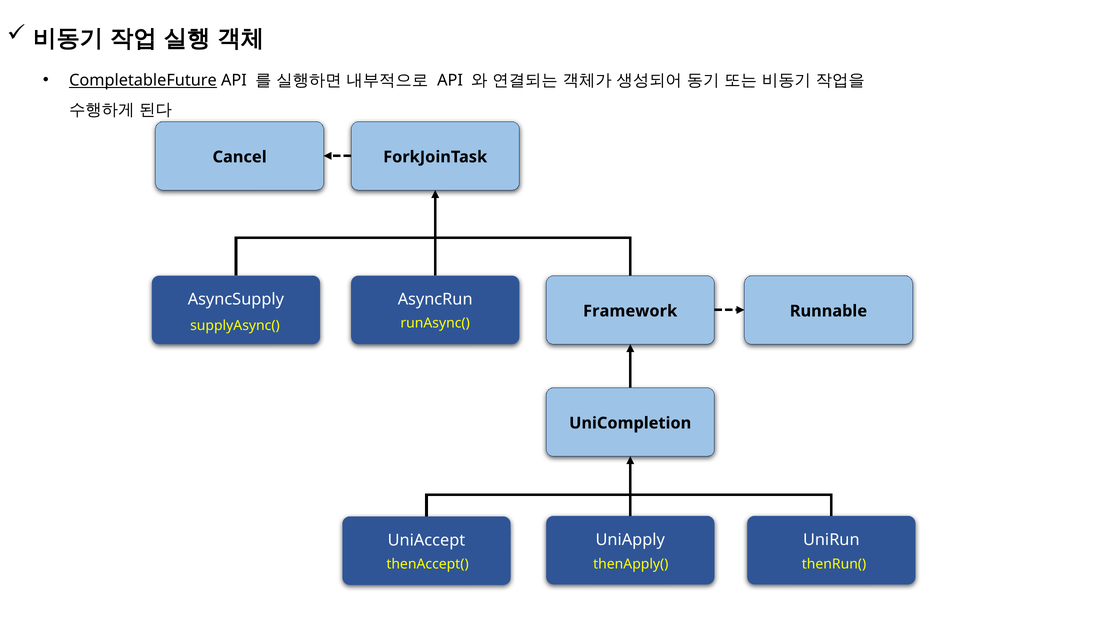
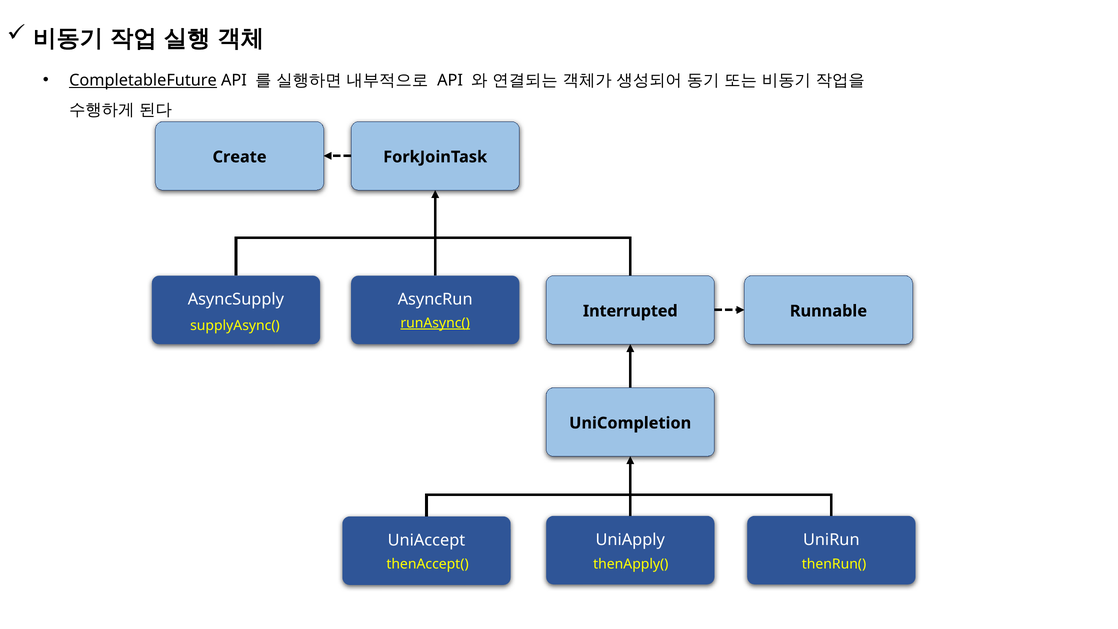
Cancel: Cancel -> Create
Framework: Framework -> Interrupted
runAsync( underline: none -> present
